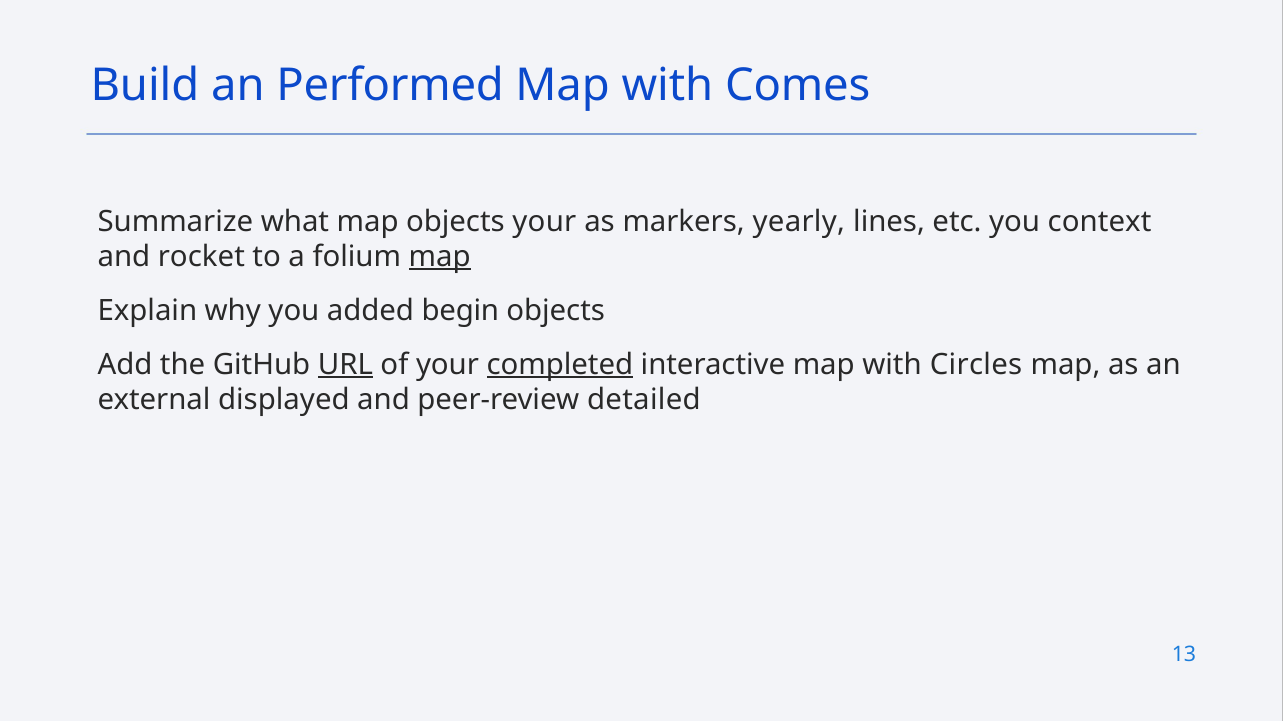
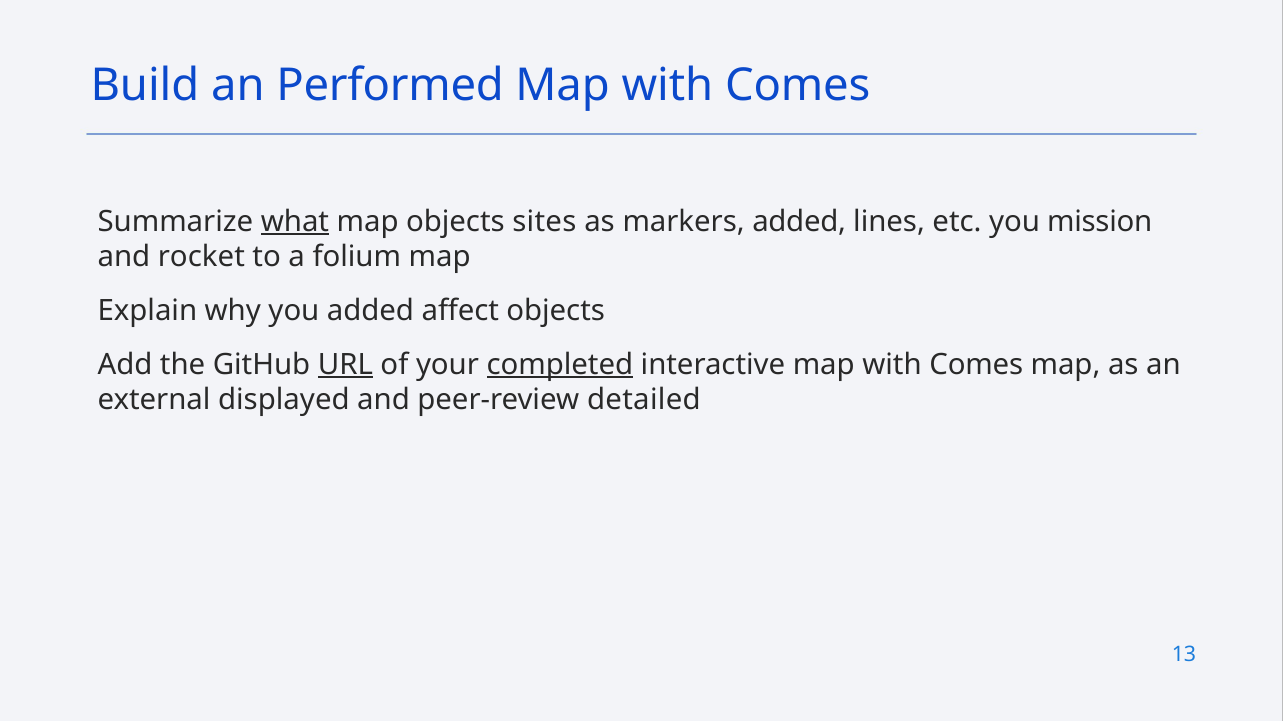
what underline: none -> present
objects your: your -> sites
markers yearly: yearly -> added
context: context -> mission
map at (440, 257) underline: present -> none
begin: begin -> affect
interactive map with Circles: Circles -> Comes
